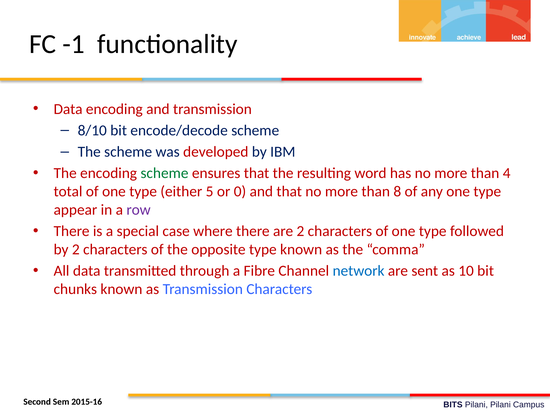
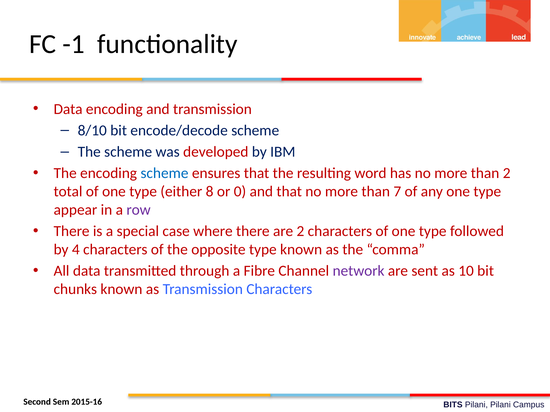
scheme at (164, 173) colour: green -> blue
than 4: 4 -> 2
5: 5 -> 8
8: 8 -> 7
by 2: 2 -> 4
network colour: blue -> purple
